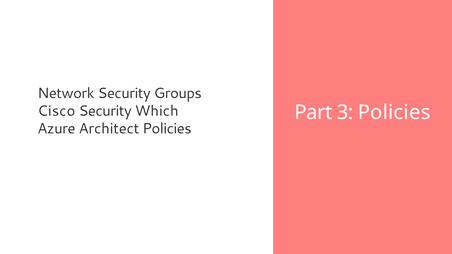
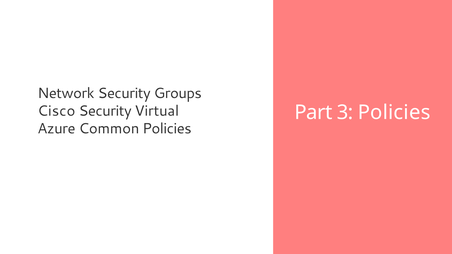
Which: Which -> Virtual
Architect: Architect -> Common
